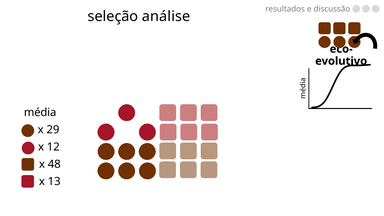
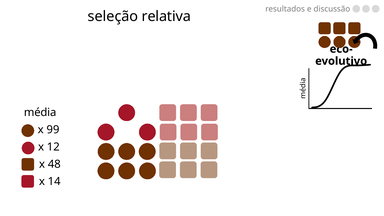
análise: análise -> relativa
29: 29 -> 99
13: 13 -> 14
